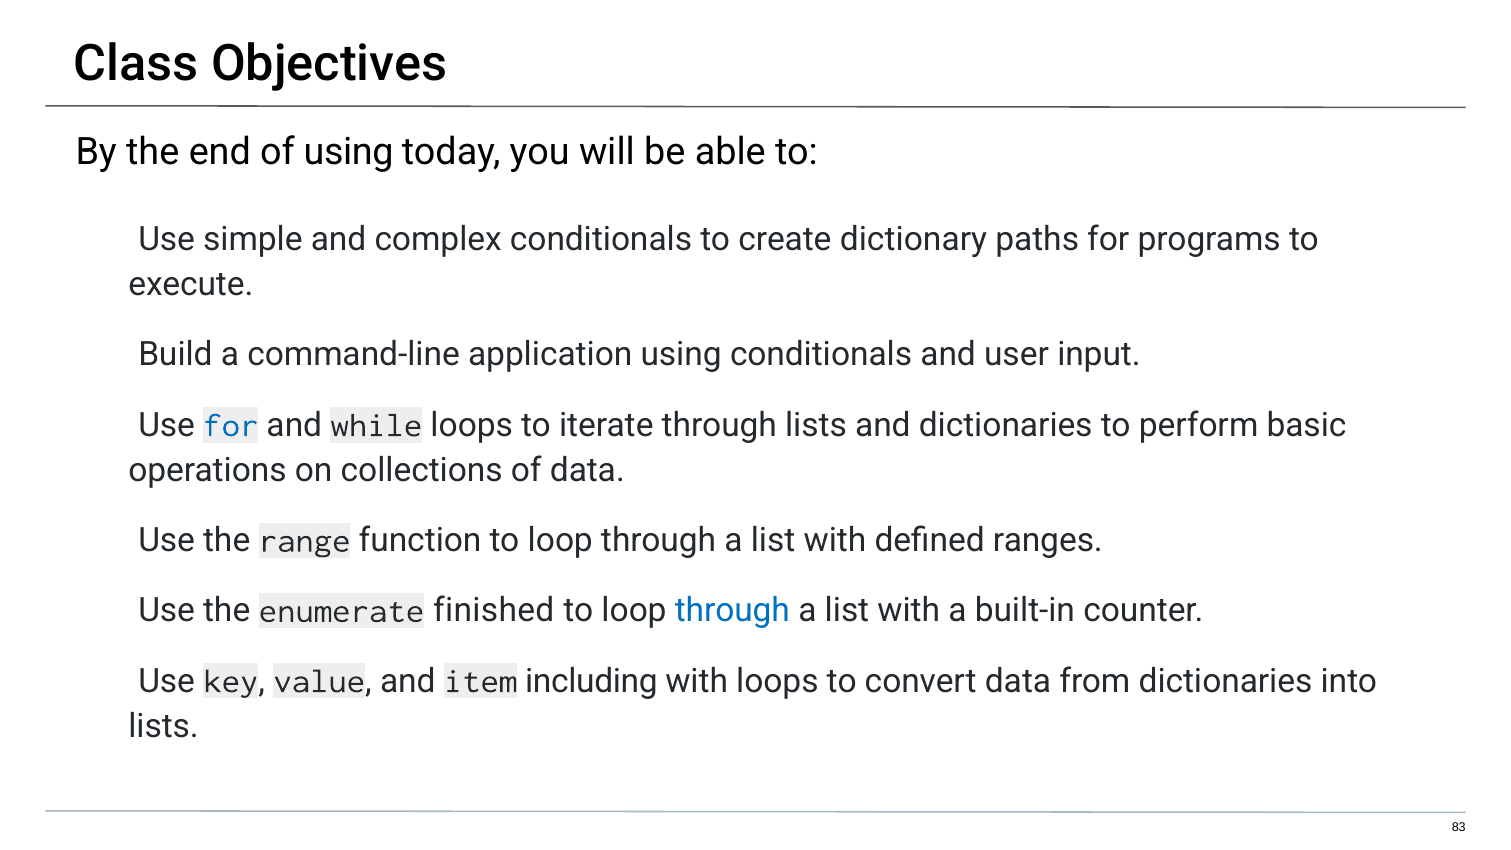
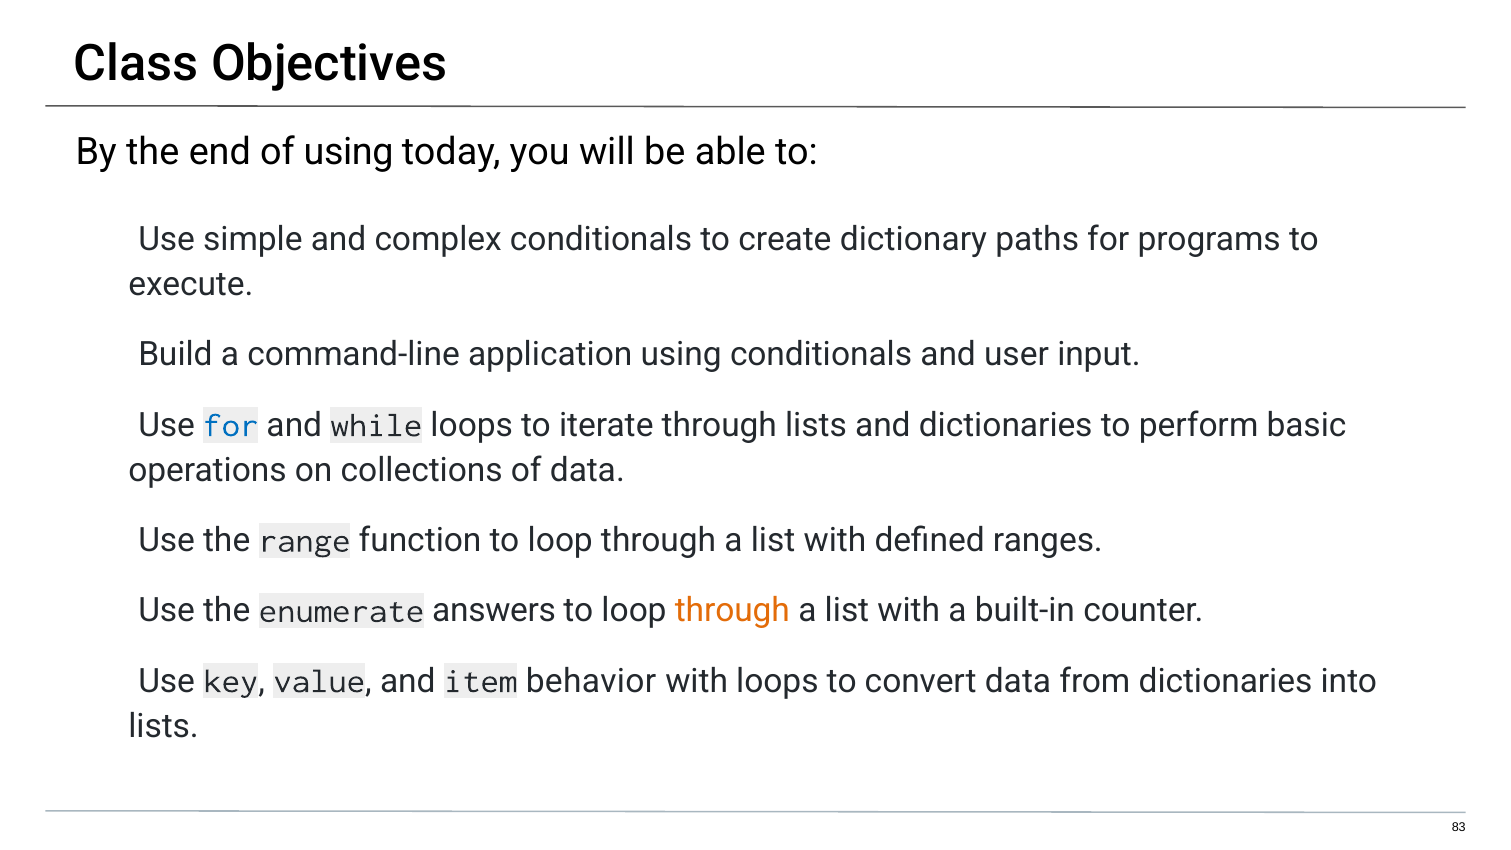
finished: finished -> answers
through at (732, 611) colour: blue -> orange
including: including -> behavior
